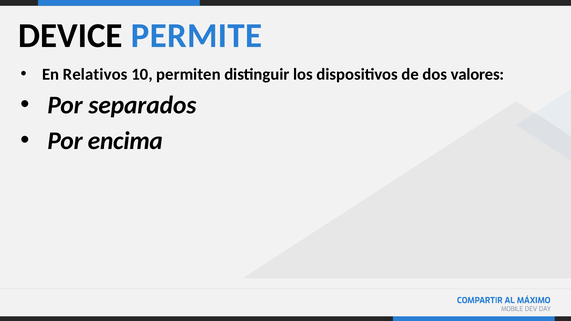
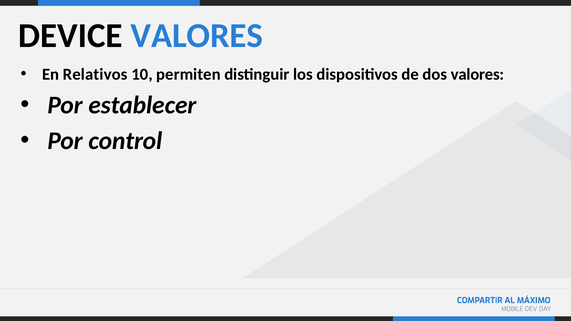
DEVICE PERMITE: PERMITE -> VALORES
separados: separados -> establecer
encima: encima -> control
